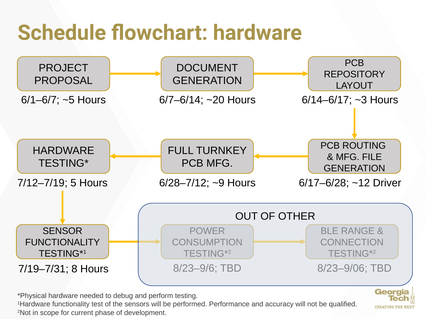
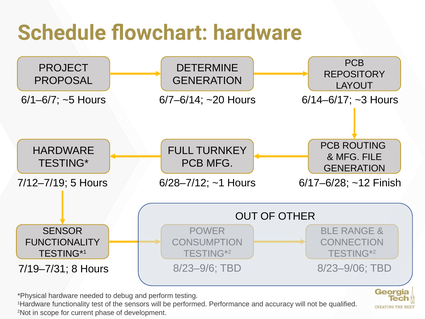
DOCUMENT: DOCUMENT -> DETERMINE
~9: ~9 -> ~1
Driver: Driver -> Finish
